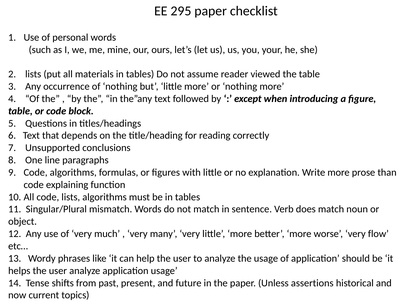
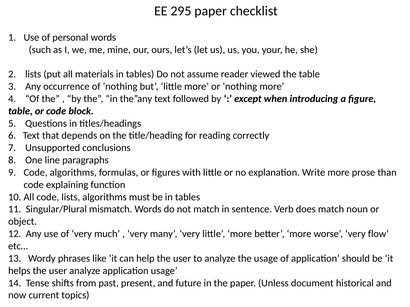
assertions: assertions -> document
